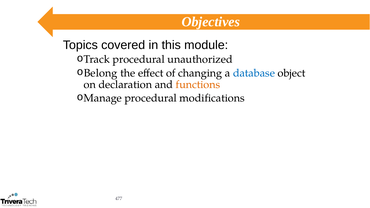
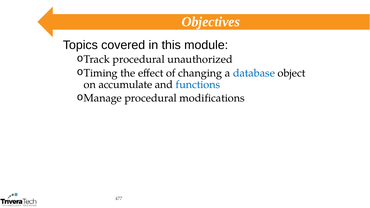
Belong: Belong -> Timing
declaration: declaration -> accumulate
functions colour: orange -> blue
